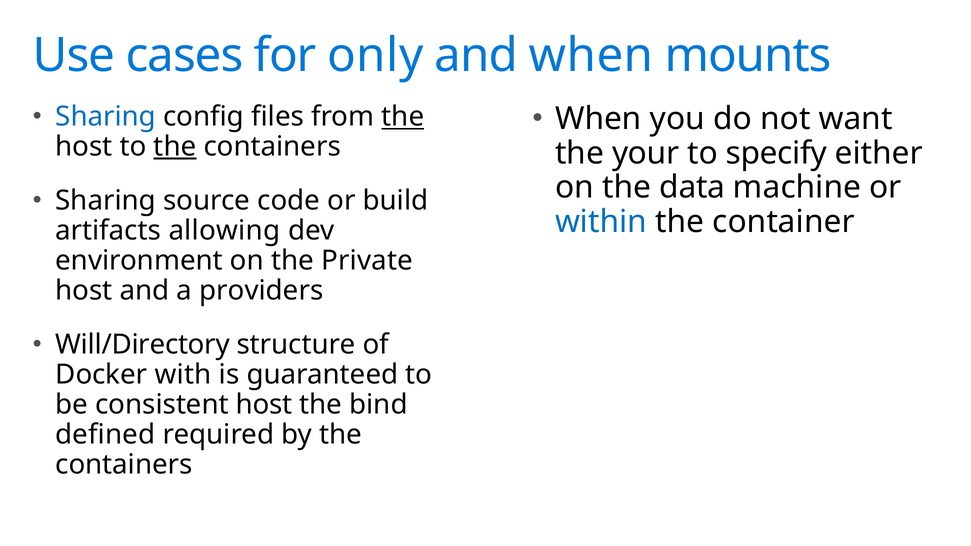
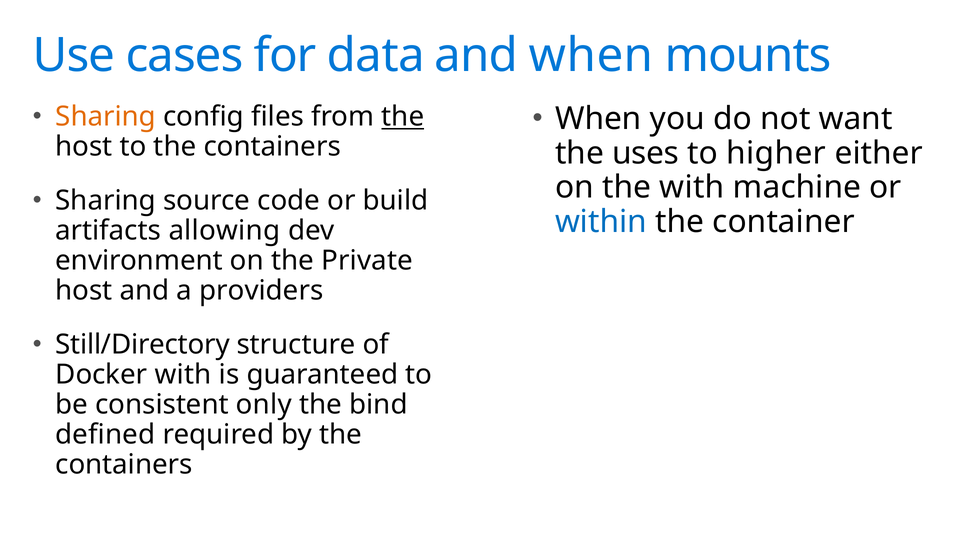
only: only -> data
Sharing at (106, 117) colour: blue -> orange
the at (175, 147) underline: present -> none
your: your -> uses
specify: specify -> higher
the data: data -> with
Will/Directory: Will/Directory -> Still/Directory
consistent host: host -> only
